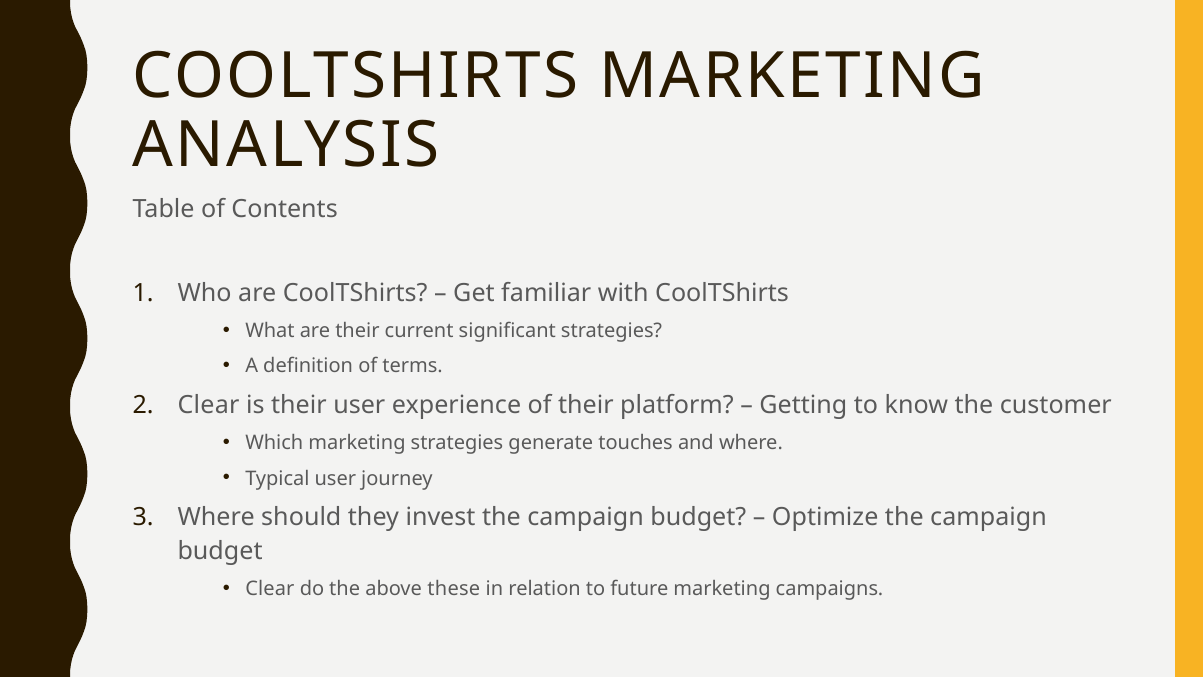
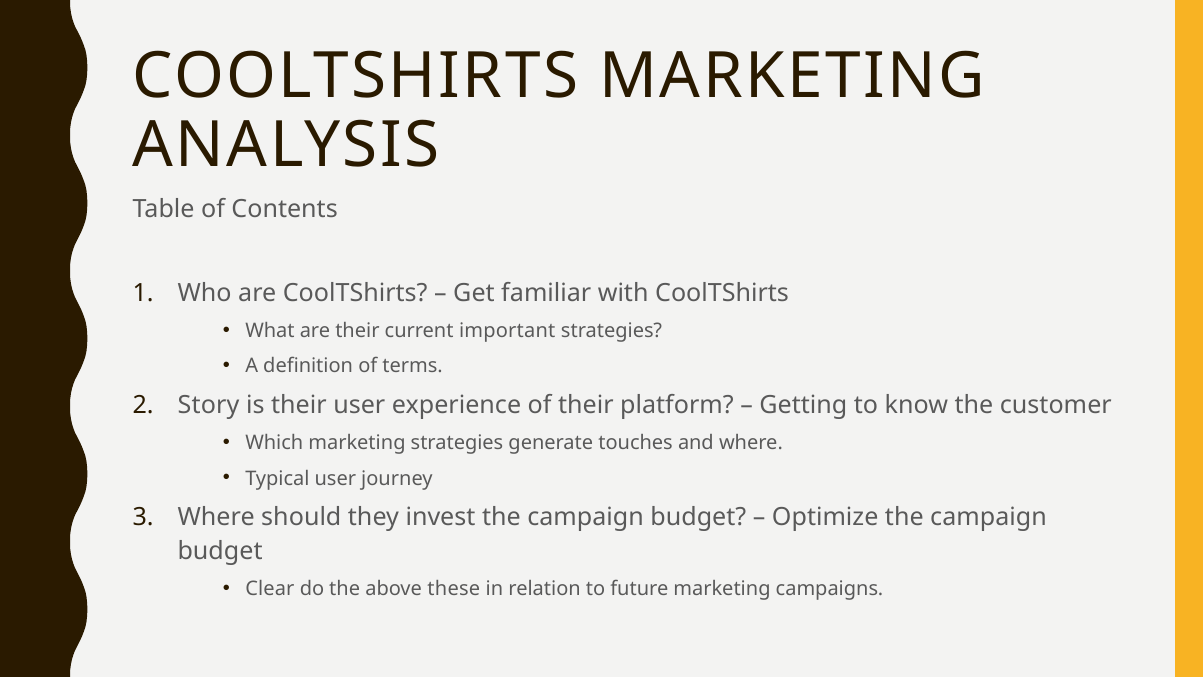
significant: significant -> important
Clear at (209, 405): Clear -> Story
